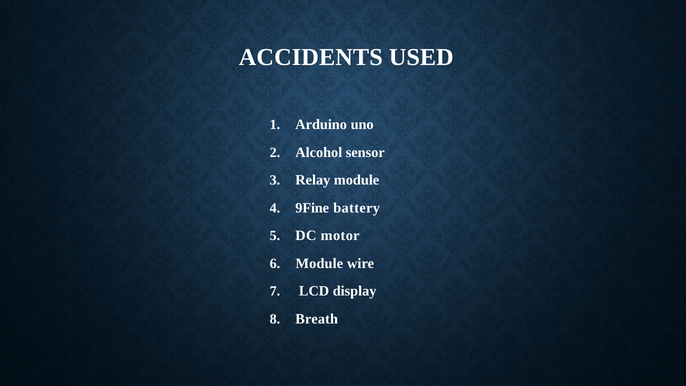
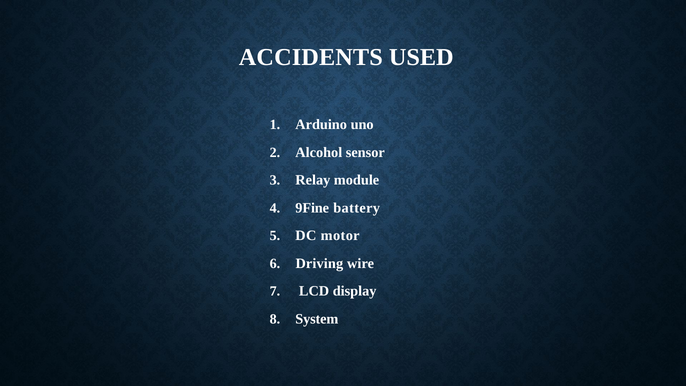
Module at (319, 263): Module -> Driving
Breath: Breath -> System
